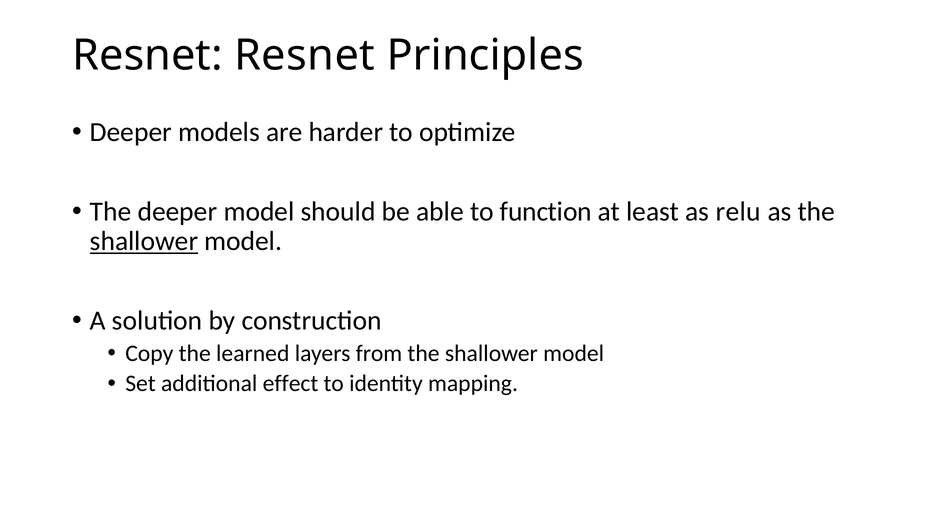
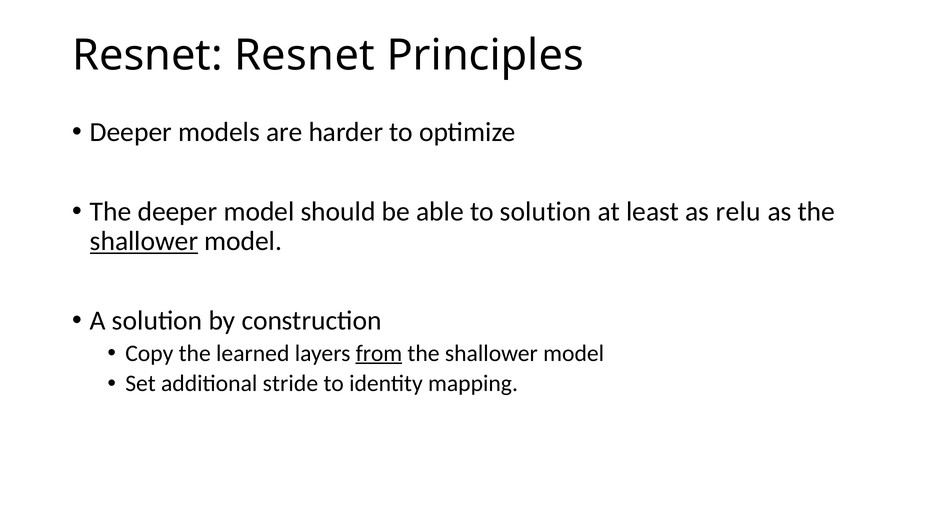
to function: function -> solution
from underline: none -> present
effect: effect -> stride
